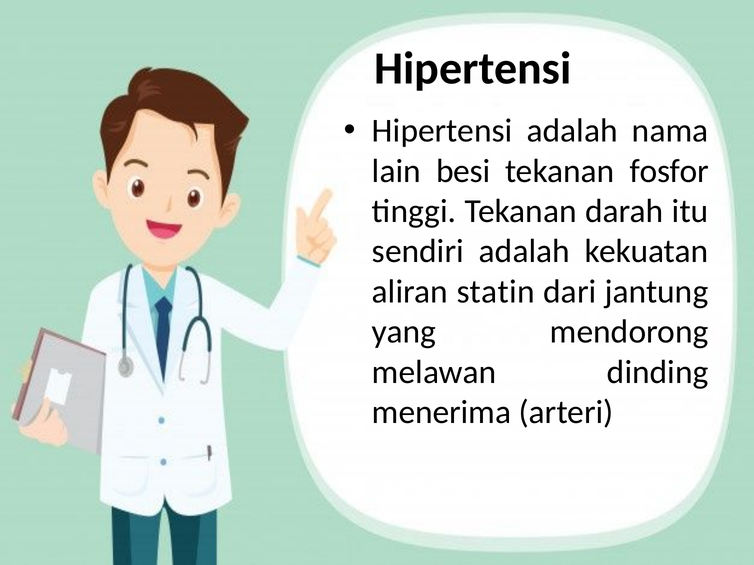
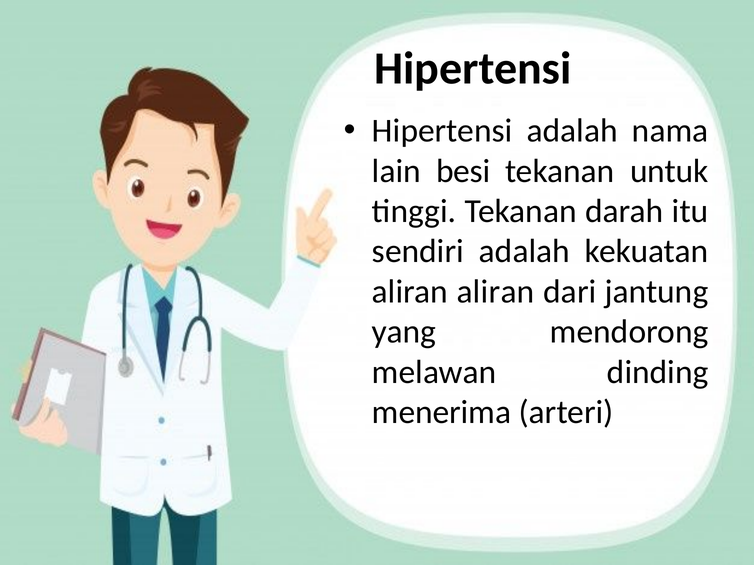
fosfor: fosfor -> untuk
aliran statin: statin -> aliran
